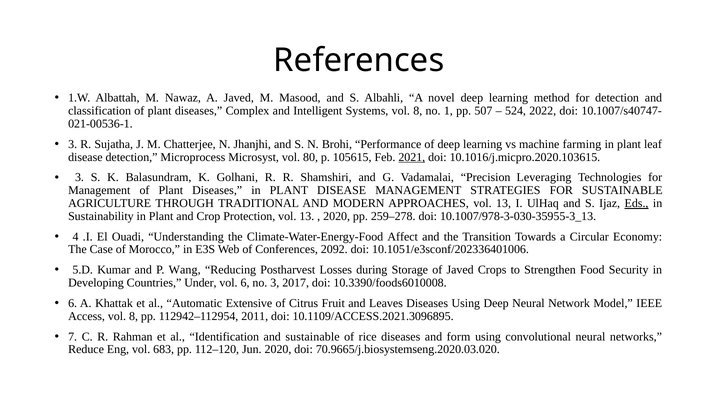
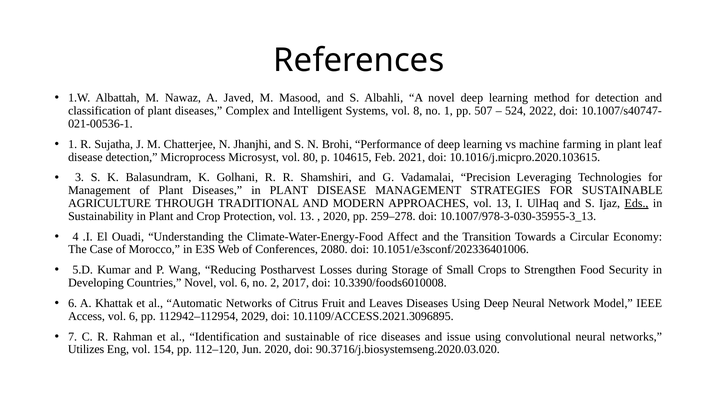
3 at (73, 144): 3 -> 1
105615: 105615 -> 104615
2021 underline: present -> none
2092: 2092 -> 2080
of Javed: Javed -> Small
Countries Under: Under -> Novel
no 3: 3 -> 2
Automatic Extensive: Extensive -> Networks
Access vol 8: 8 -> 6
2011: 2011 -> 2029
form: form -> issue
Reduce: Reduce -> Utilizes
683: 683 -> 154
70.9665/j.biosystemseng.2020.03.020: 70.9665/j.biosystemseng.2020.03.020 -> 90.3716/j.biosystemseng.2020.03.020
